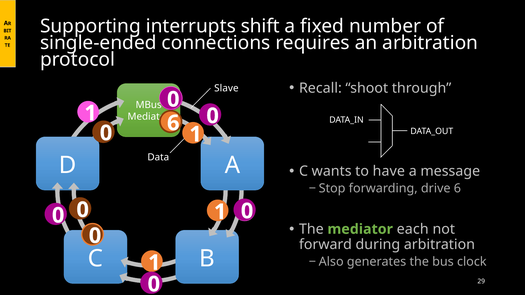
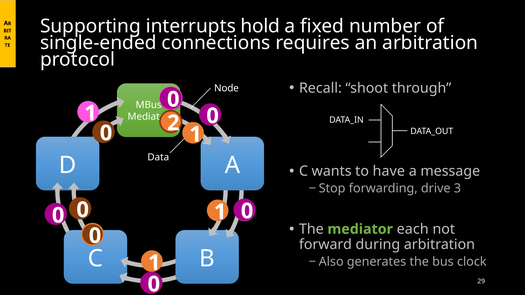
shift: shift -> hold
Slave: Slave -> Node
6 at (173, 123): 6 -> 2
drive 6: 6 -> 3
